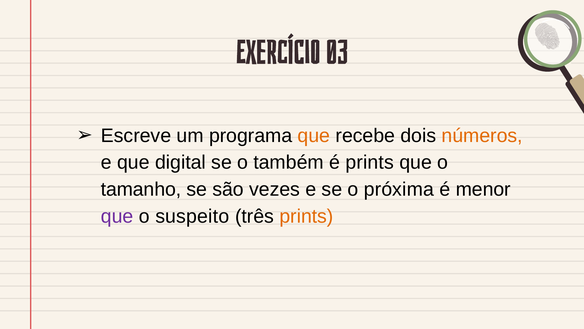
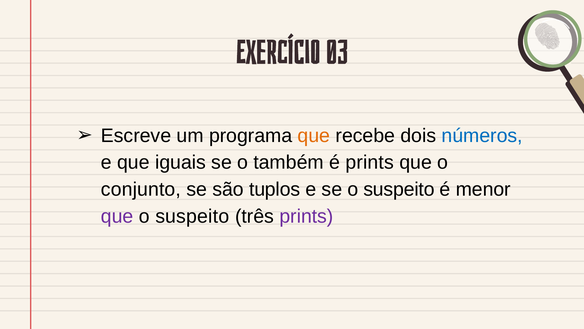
números colour: orange -> blue
digital: digital -> iguais
tamanho: tamanho -> conjunto
vezes: vezes -> tuplos
se o próxima: próxima -> suspeito
prints at (306, 216) colour: orange -> purple
